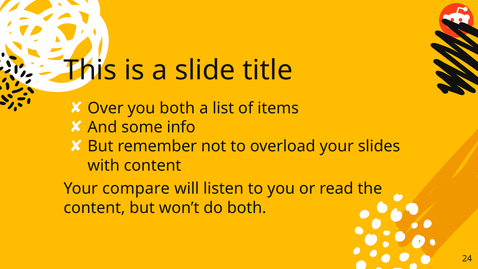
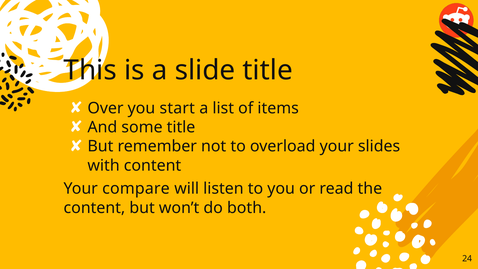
you both: both -> start
some info: info -> title
